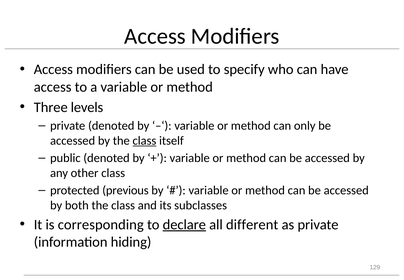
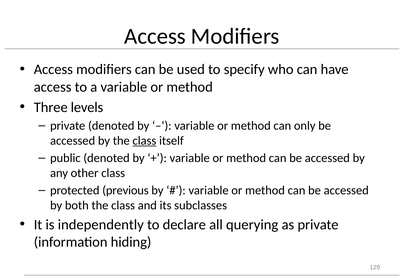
corresponding: corresponding -> independently
declare underline: present -> none
different: different -> querying
